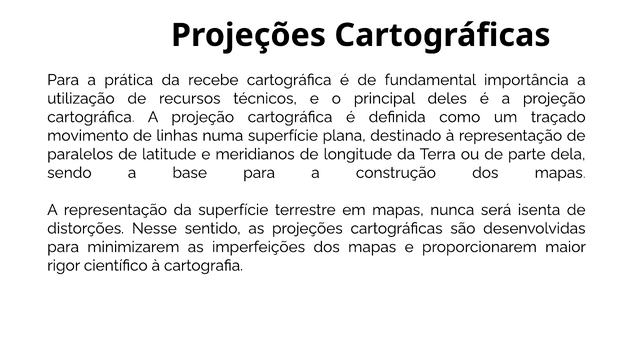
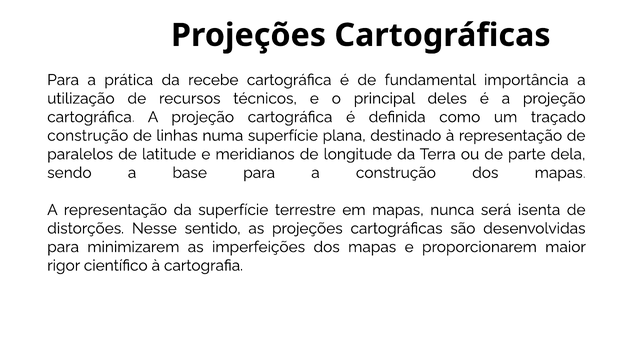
movimento at (88, 136): movimento -> construção
